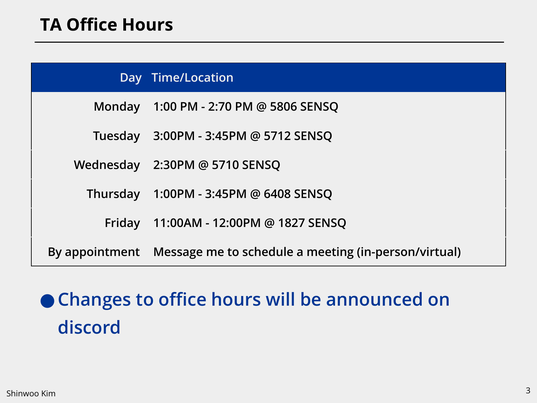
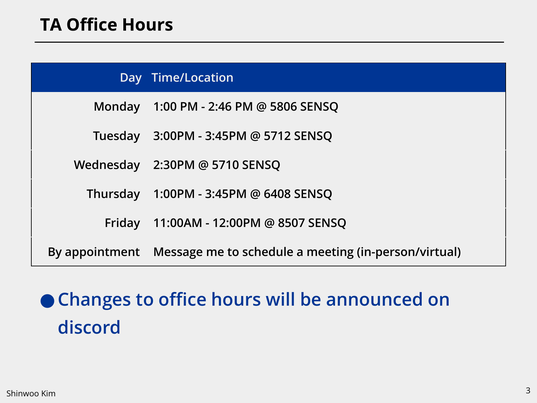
2:70: 2:70 -> 2:46
1827: 1827 -> 8507
